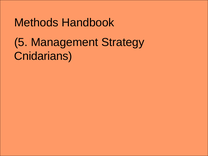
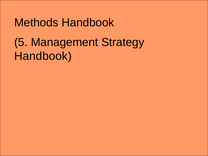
Cnidarians at (43, 56): Cnidarians -> Handbook
